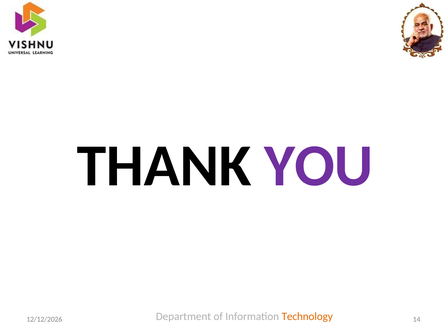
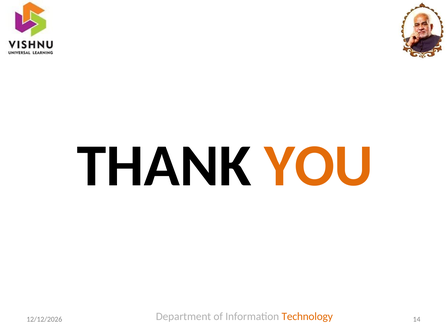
YOU colour: purple -> orange
